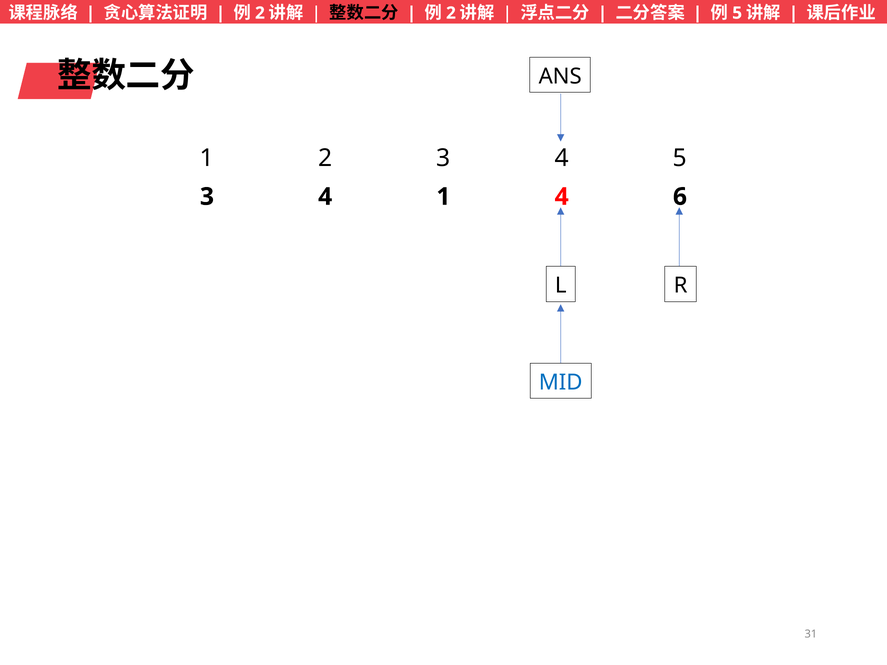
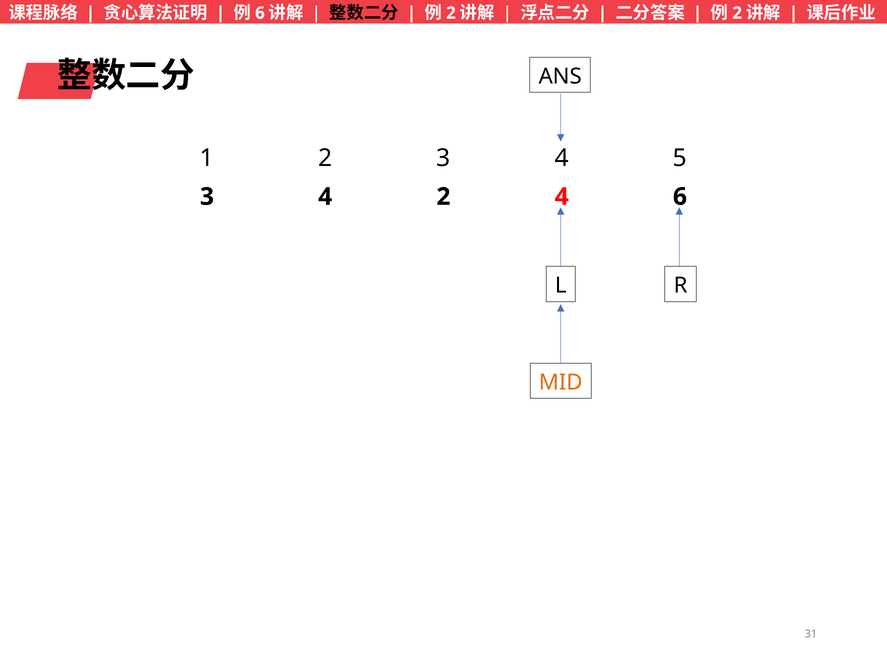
2 at (260, 13): 2 -> 6
5 at (737, 13): 5 -> 2
4 1: 1 -> 2
MID colour: blue -> orange
